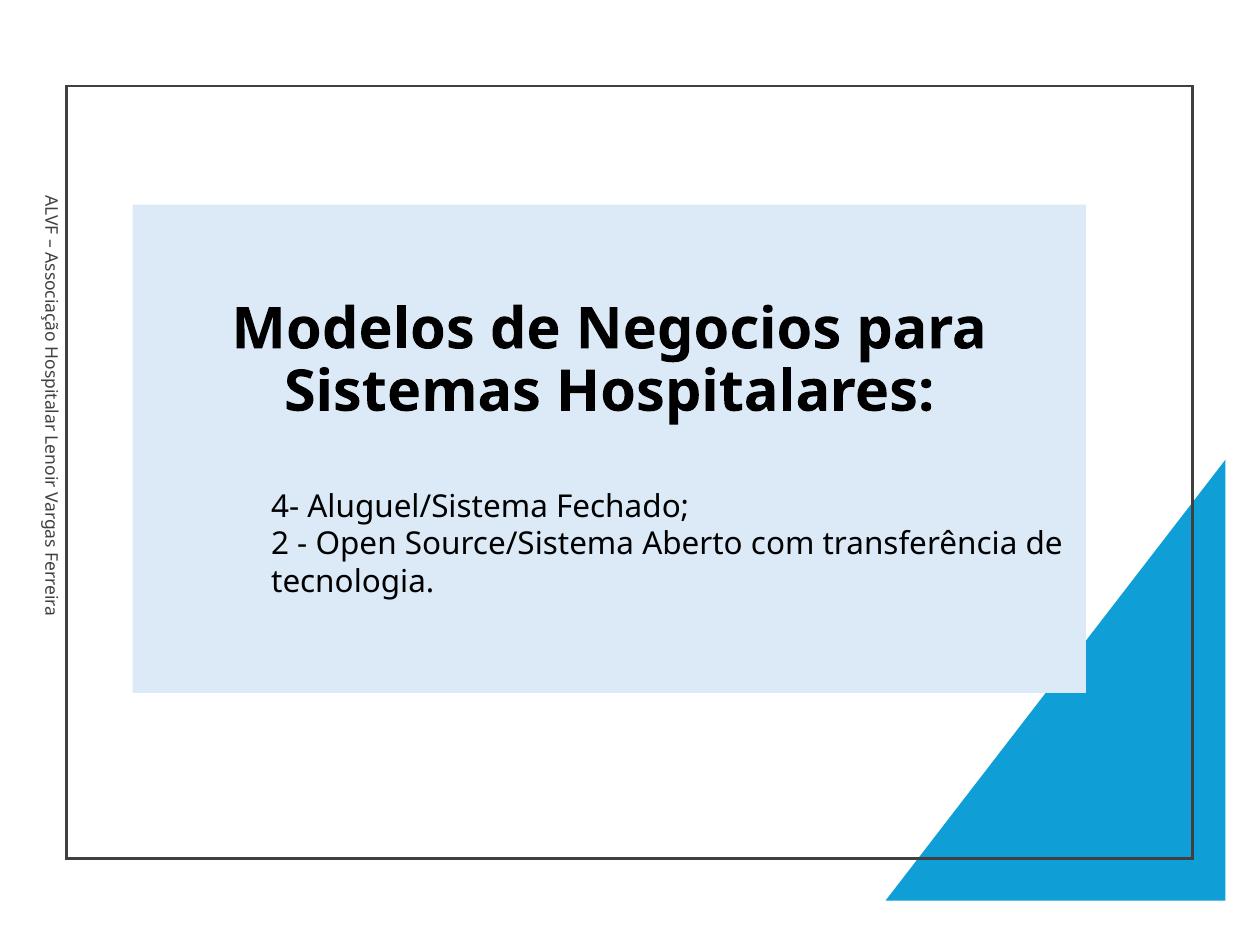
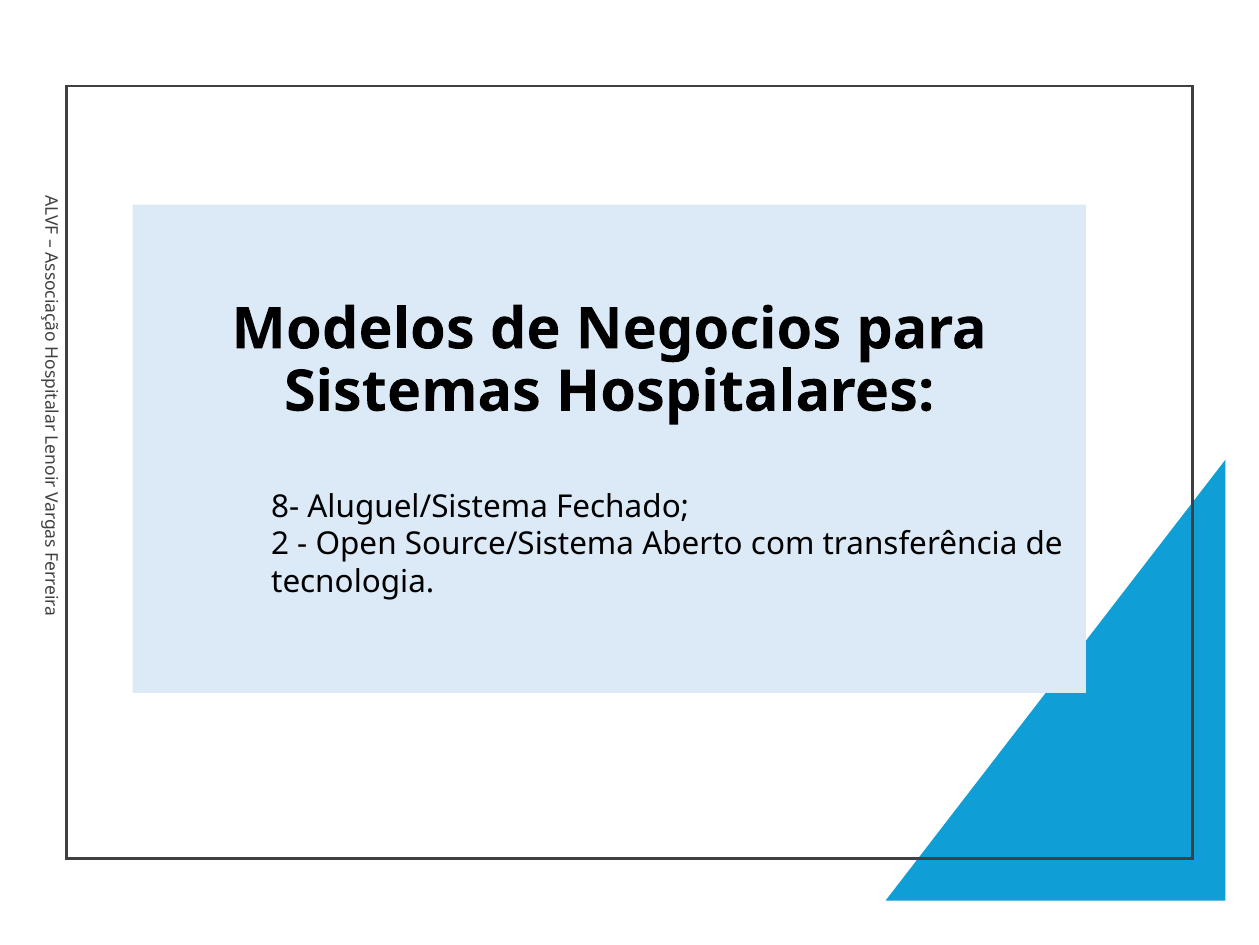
4-: 4- -> 8-
